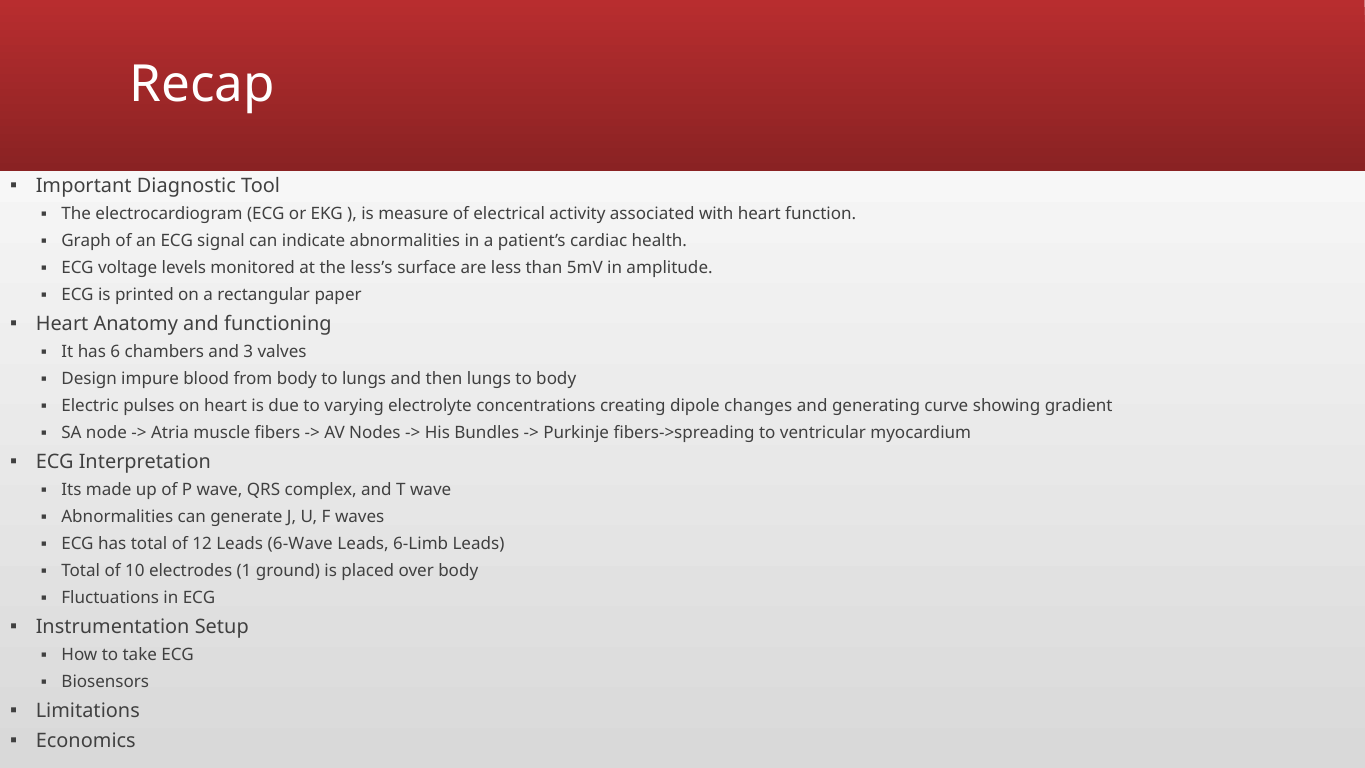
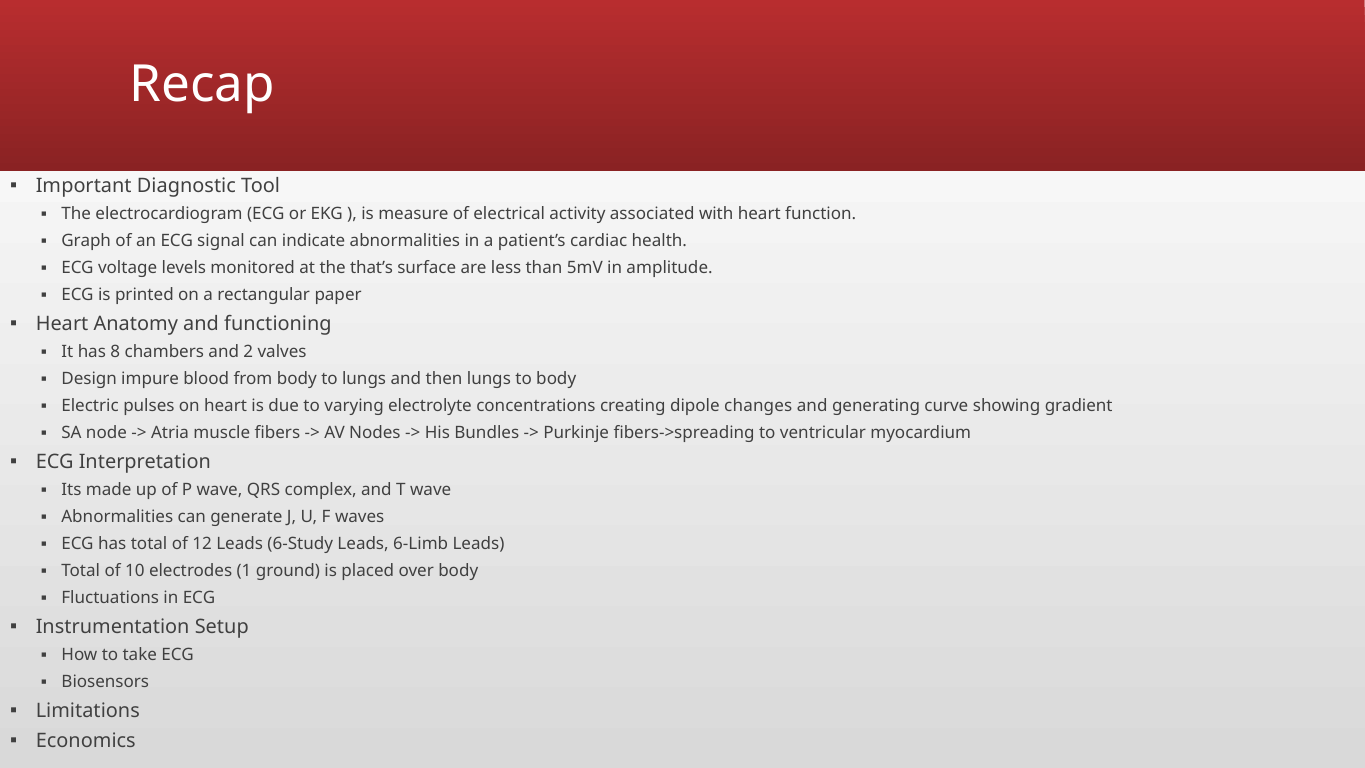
less’s: less’s -> that’s
6: 6 -> 8
3: 3 -> 2
6-Wave: 6-Wave -> 6-Study
